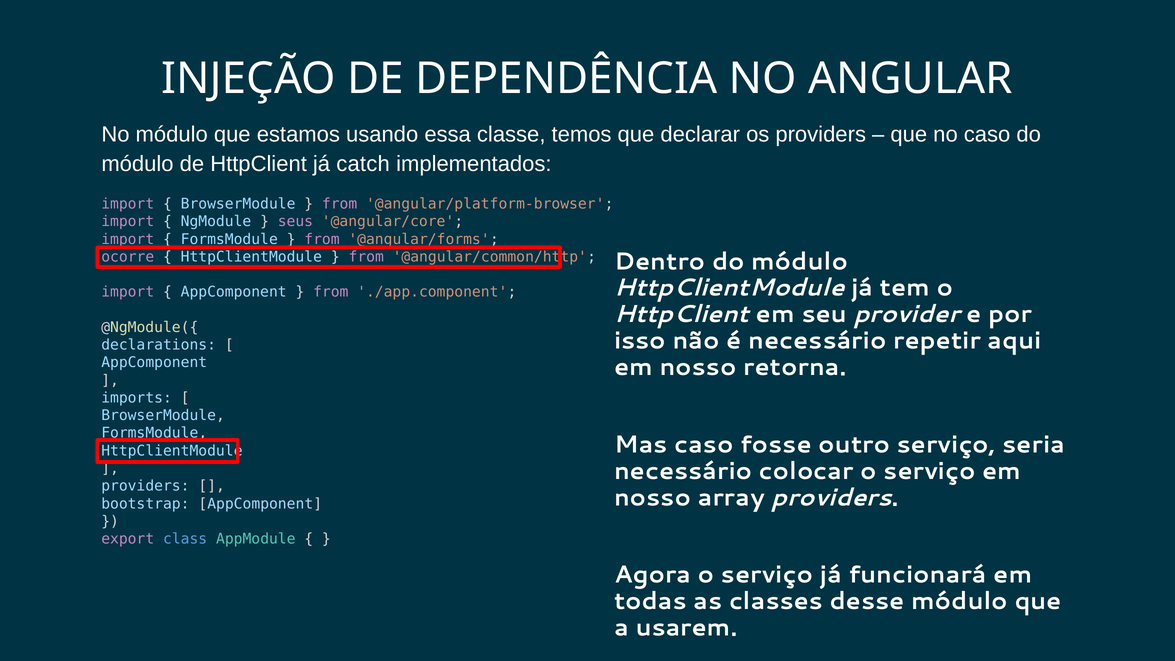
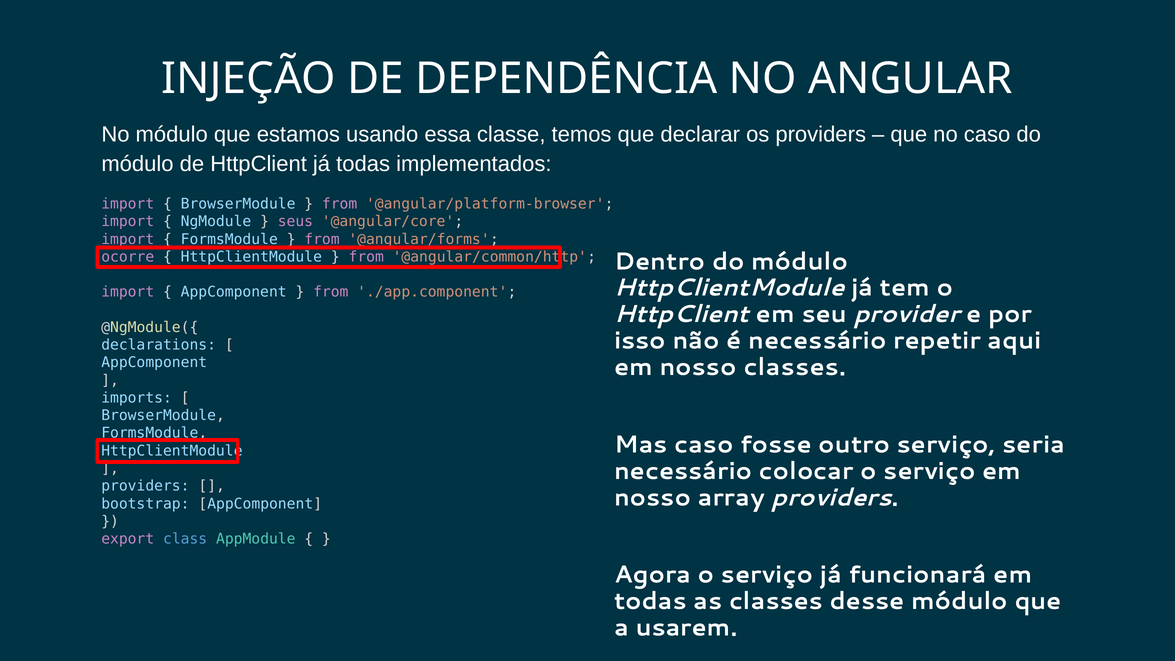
já catch: catch -> todas
nosso retorna: retorna -> classes
